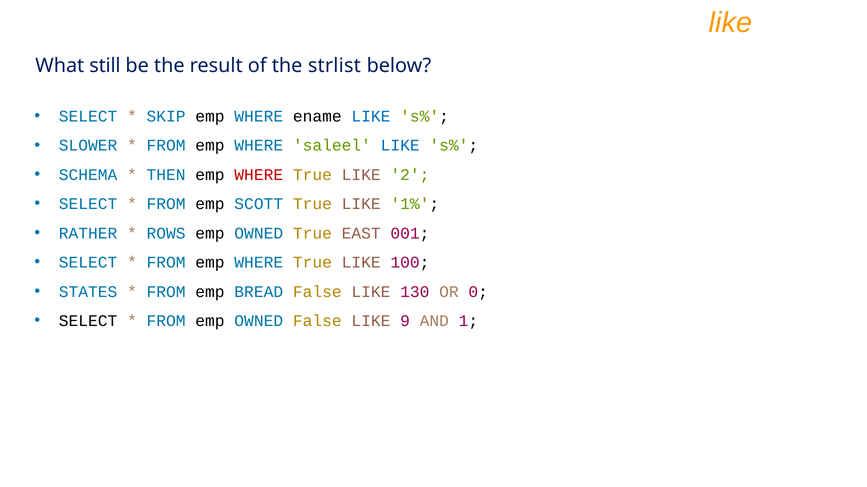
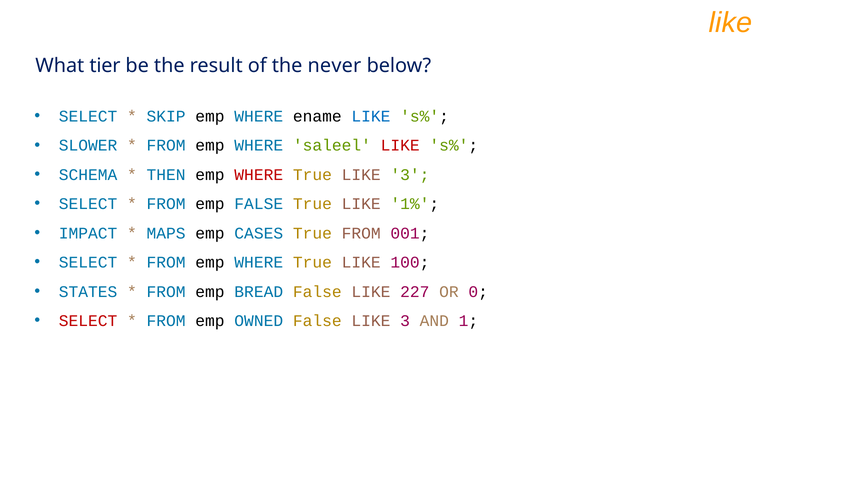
still: still -> tier
strlist: strlist -> never
LIKE at (400, 146) colour: blue -> red
True LIKE 2: 2 -> 3
emp SCOTT: SCOTT -> FALSE
RATHER: RATHER -> IMPACT
ROWS: ROWS -> MAPS
OWNED at (259, 234): OWNED -> CASES
True EAST: EAST -> FROM
130: 130 -> 227
SELECT at (88, 321) colour: black -> red
False LIKE 9: 9 -> 3
